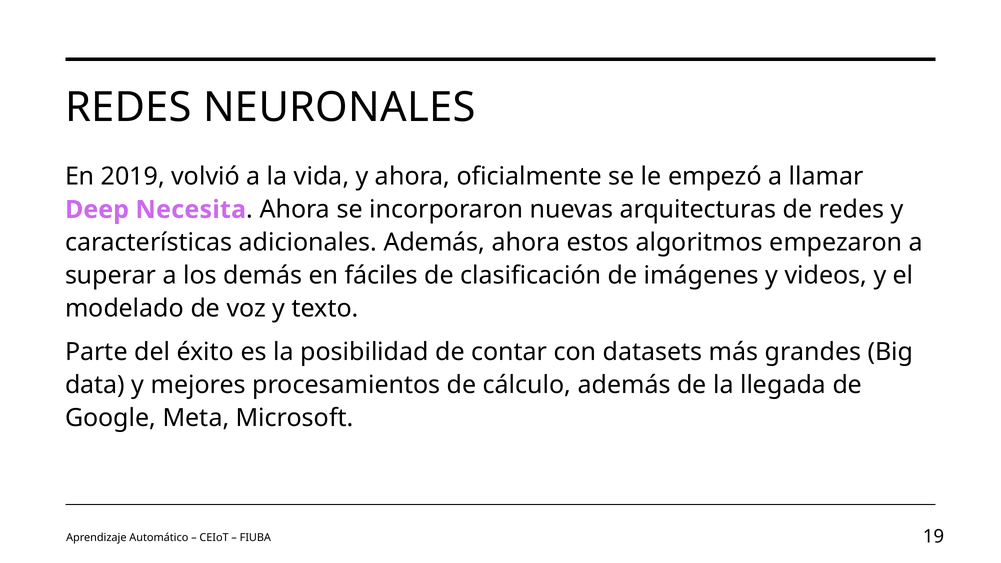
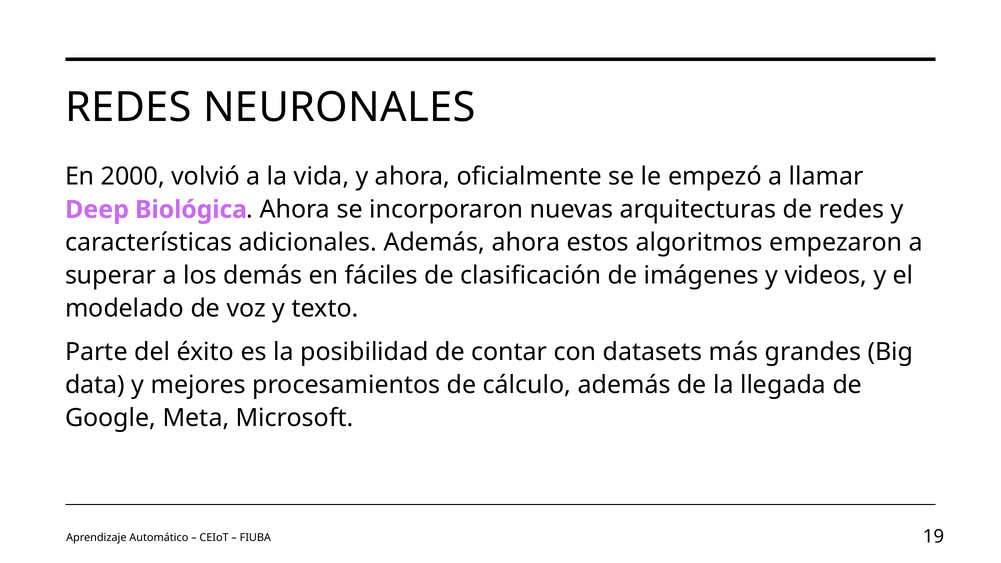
2019: 2019 -> 2000
Necesita: Necesita -> Biológica
